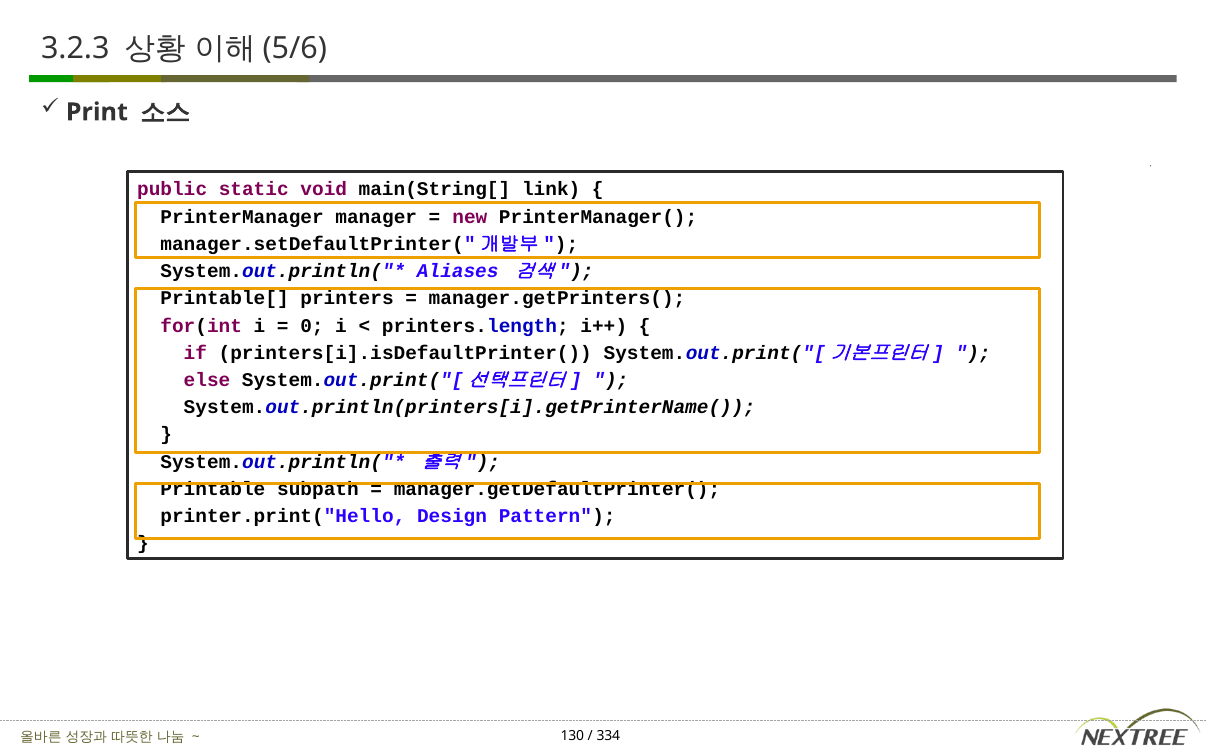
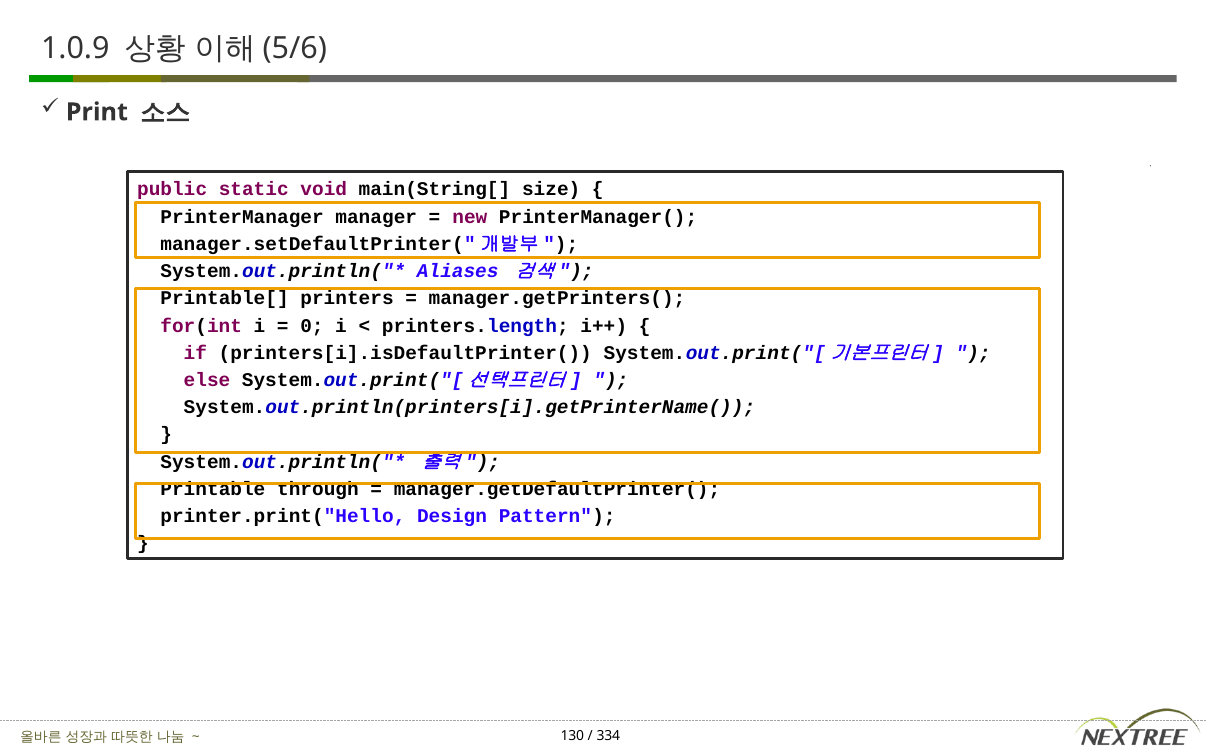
3.2.3: 3.2.3 -> 1.0.9
link: link -> size
subpath: subpath -> through
